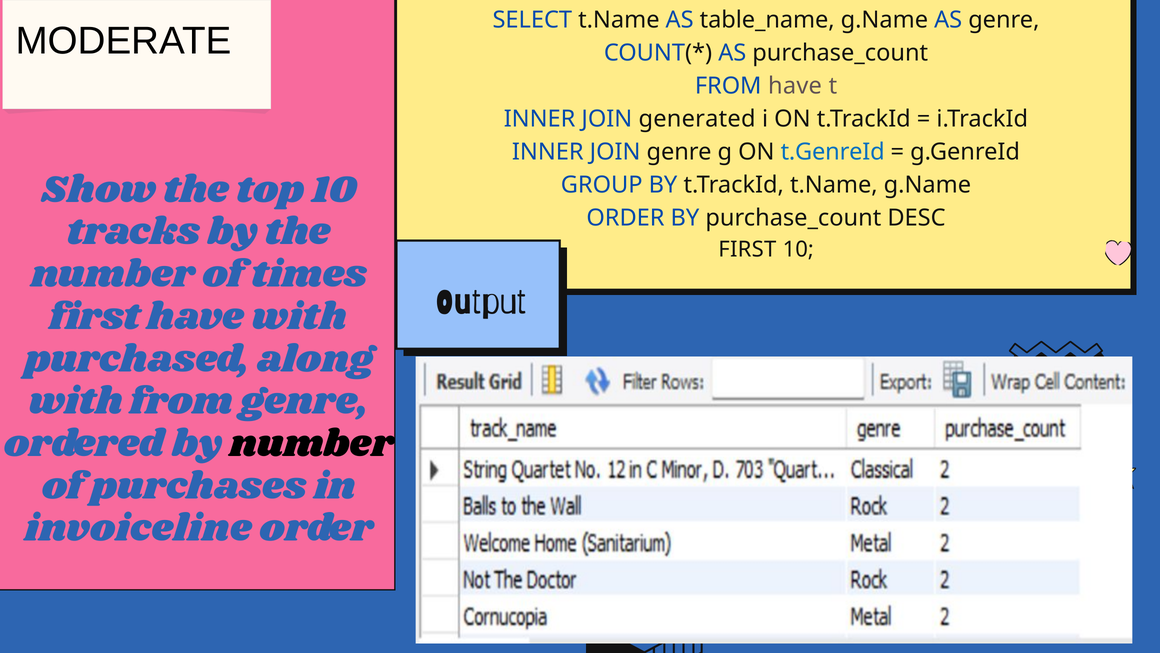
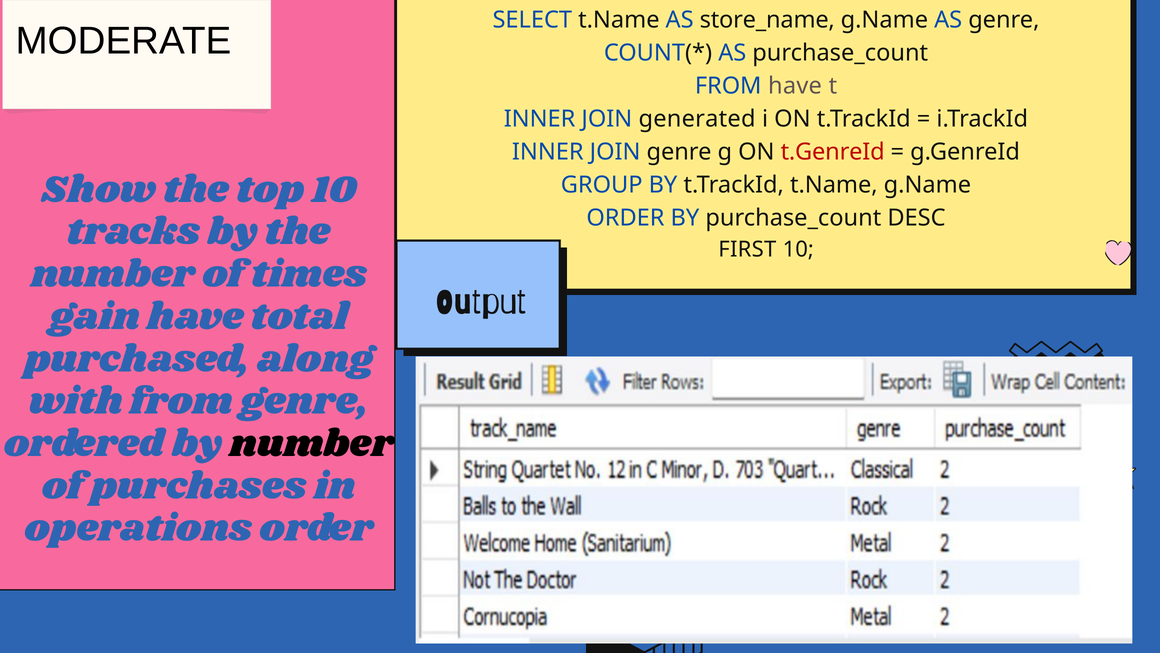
table_name: table_name -> store_name
t.GenreId colour: blue -> red
first at (95, 316): first -> gain
have with: with -> total
invoiceline: invoiceline -> operations
